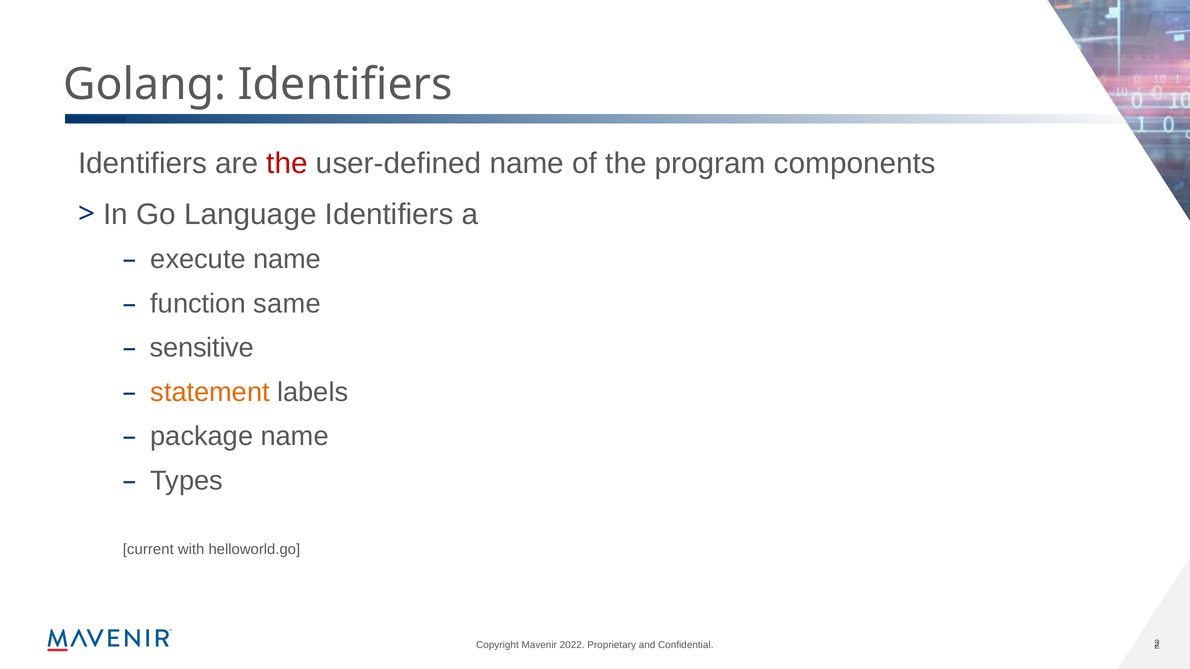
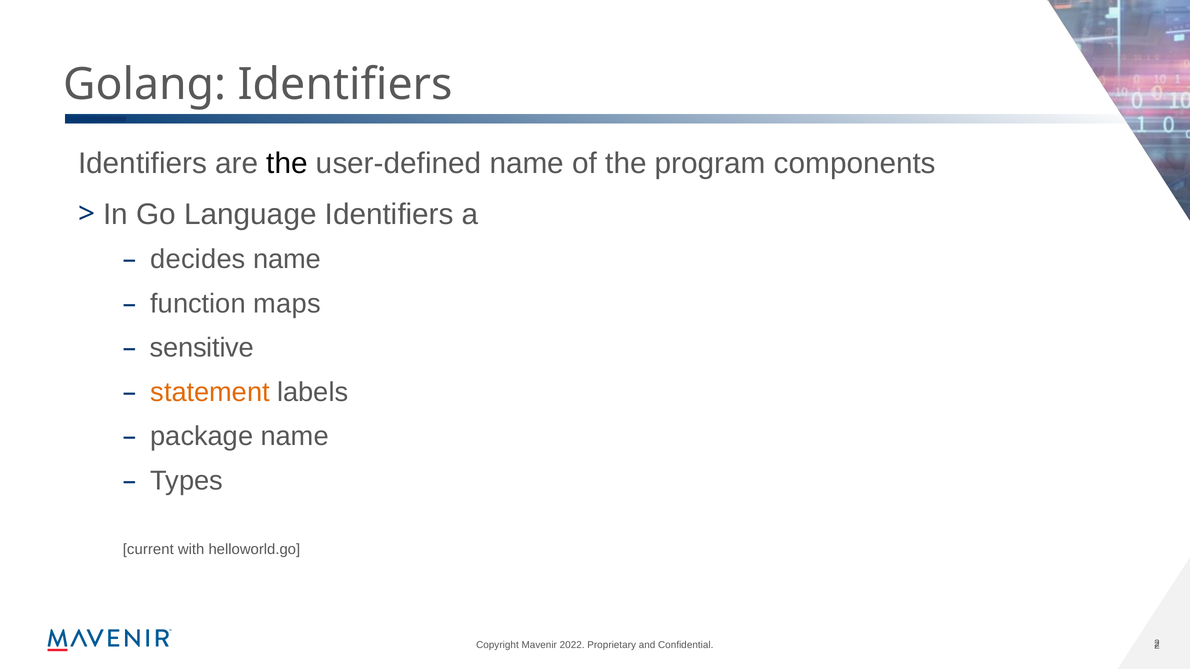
the at (287, 164) colour: red -> black
execute: execute -> decides
same: same -> maps
